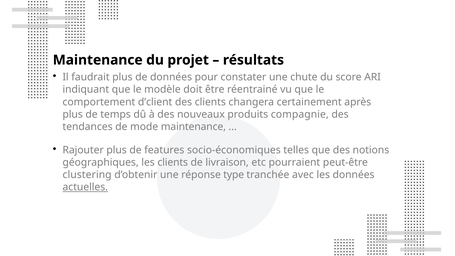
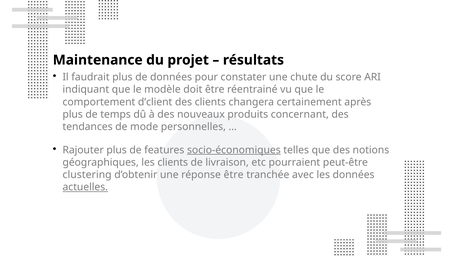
compagnie: compagnie -> concernant
mode maintenance: maintenance -> personnelles
socio-économiques underline: none -> present
réponse type: type -> être
